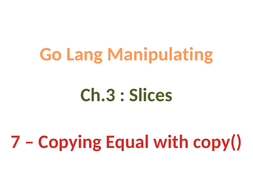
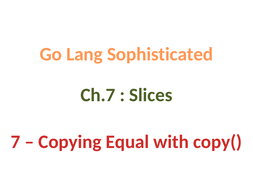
Manipulating: Manipulating -> Sophisticated
Ch.3: Ch.3 -> Ch.7
